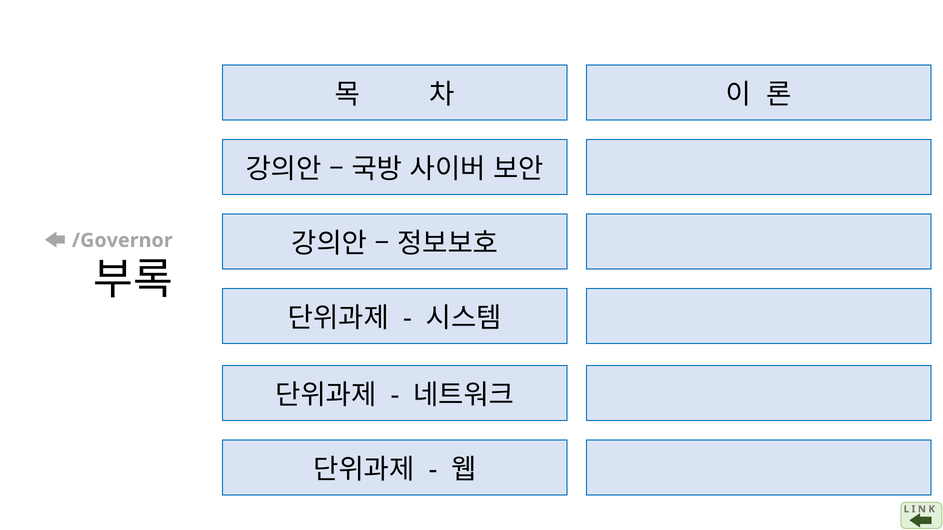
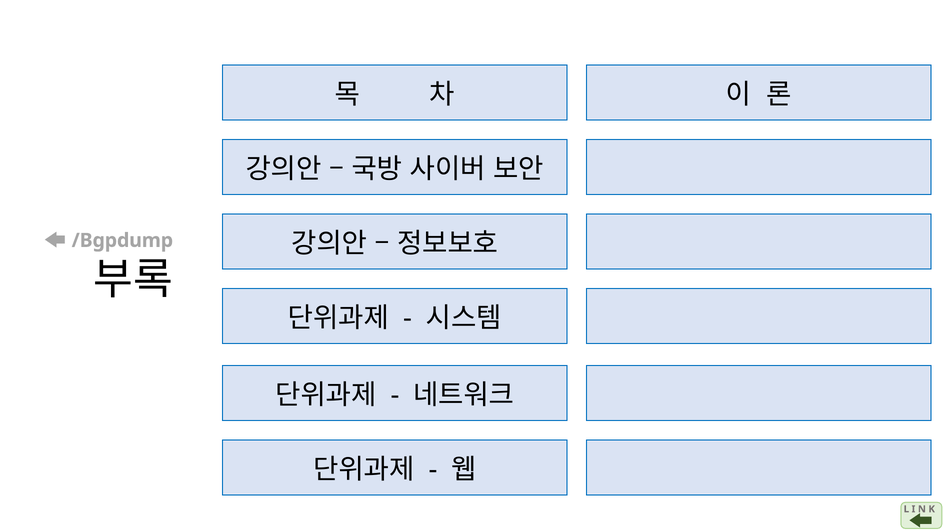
/Governor: /Governor -> /Bgpdump
